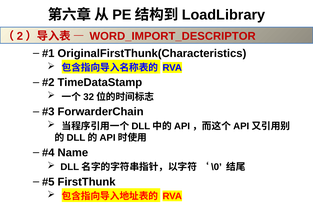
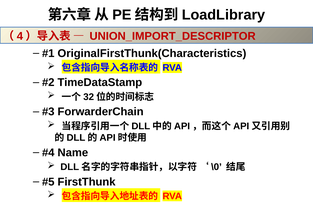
2: 2 -> 4
WORD_IMPORT_DESCRIPTOR: WORD_IMPORT_DESCRIPTOR -> UNION_IMPORT_DESCRIPTOR
